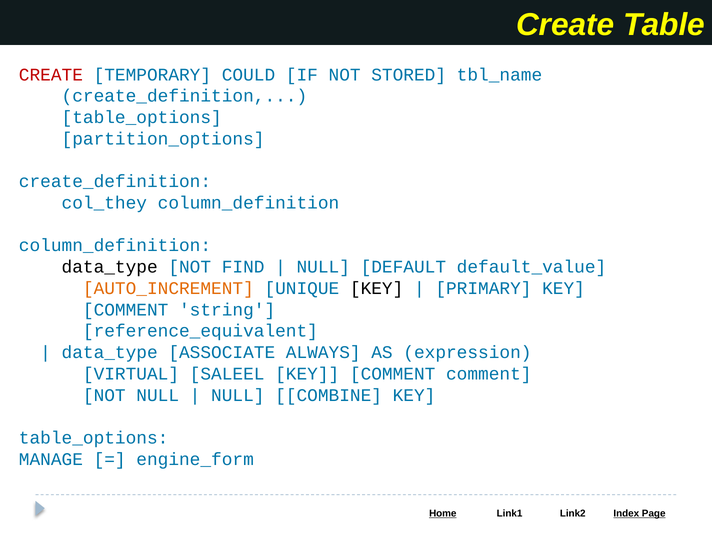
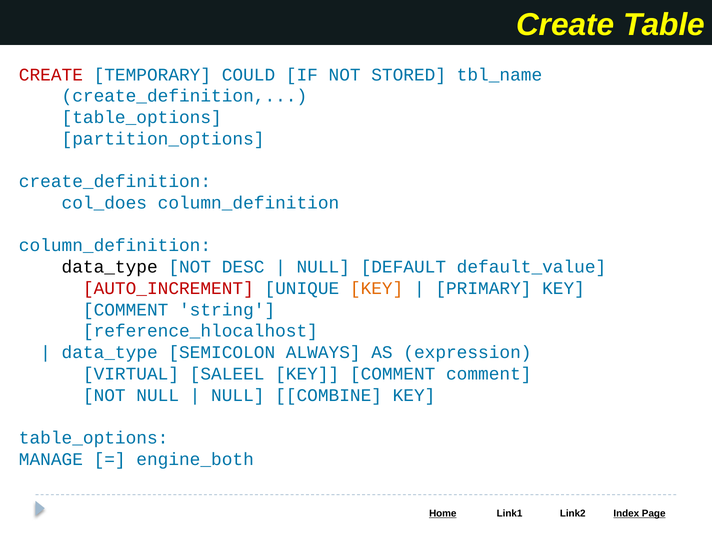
col_they: col_they -> col_does
FIND: FIND -> DESC
AUTO_INCREMENT colour: orange -> red
KEY at (377, 288) colour: black -> orange
reference_equivalent: reference_equivalent -> reference_hlocalhost
ASSOCIATE: ASSOCIATE -> SEMICOLON
engine_form: engine_form -> engine_both
